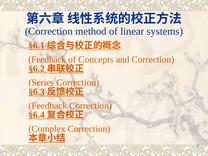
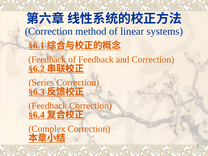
of Concepts: Concepts -> Feedback
